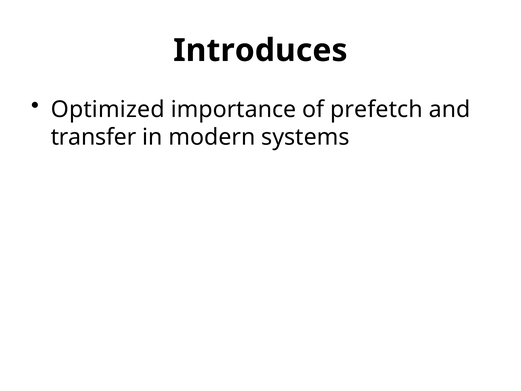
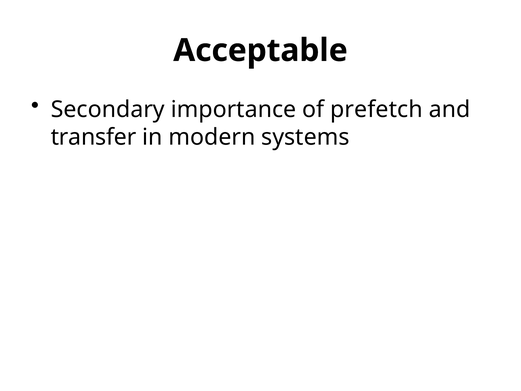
Introduces: Introduces -> Acceptable
Optimized: Optimized -> Secondary
